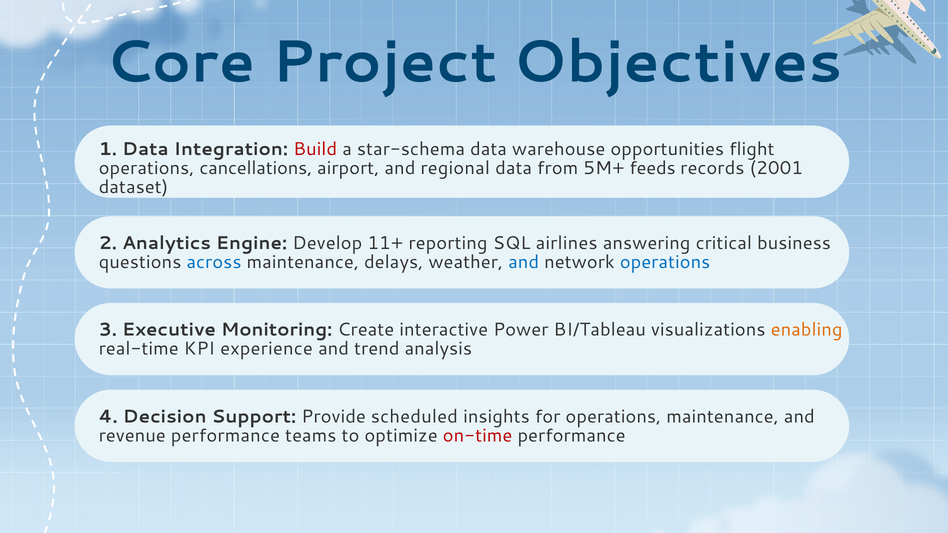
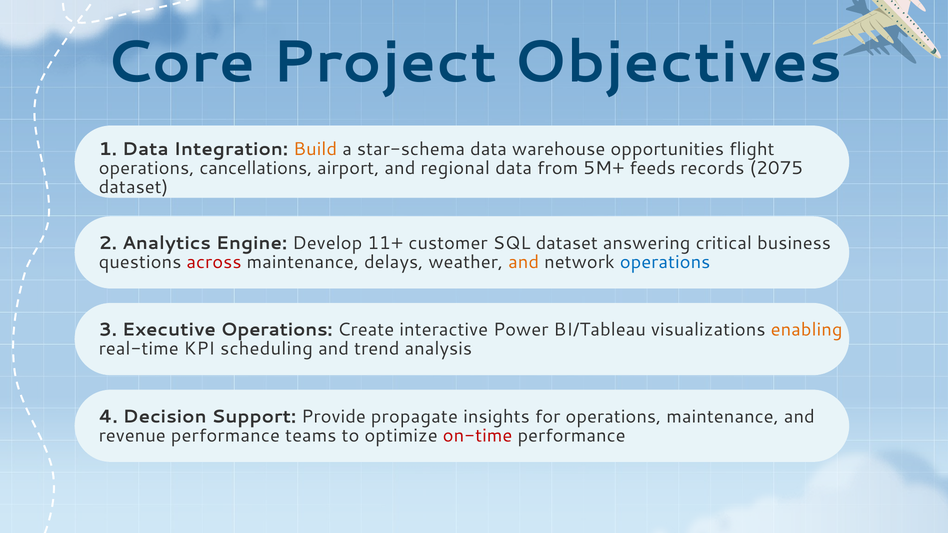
Build colour: red -> orange
2001: 2001 -> 2075
reporting: reporting -> customer
SQL airlines: airlines -> dataset
across colour: blue -> red
and at (524, 262) colour: blue -> orange
Executive Monitoring: Monitoring -> Operations
experience: experience -> scheduling
scheduled: scheduled -> propagate
